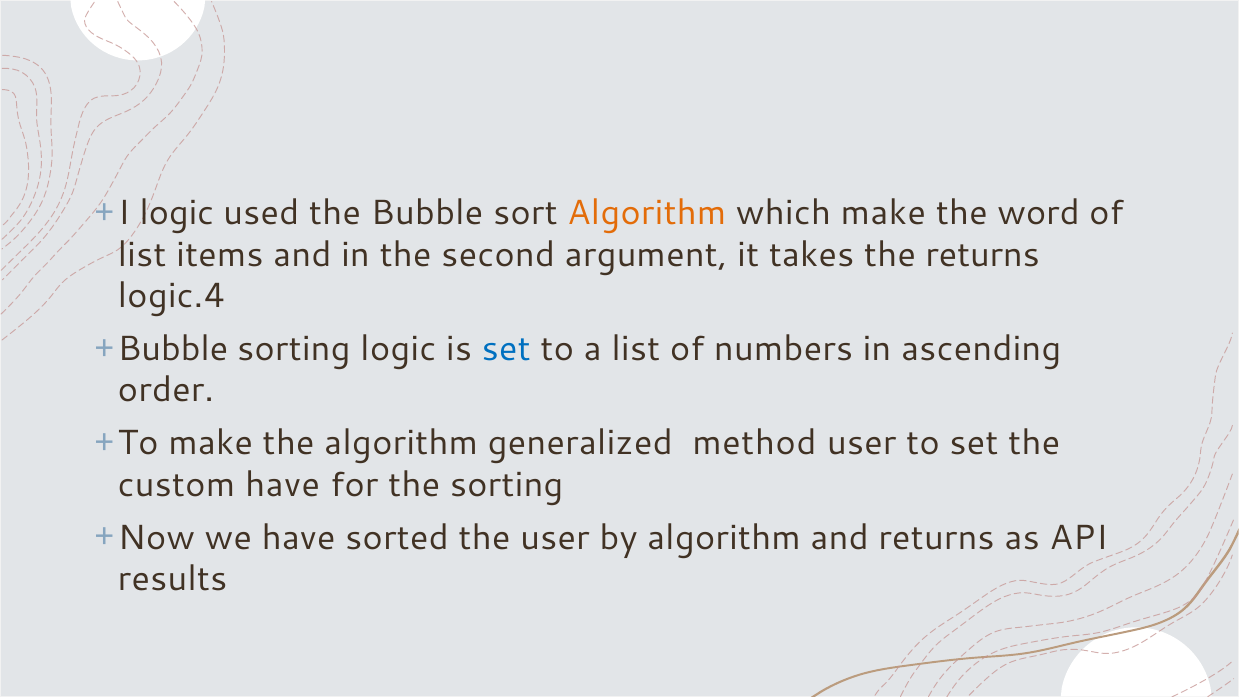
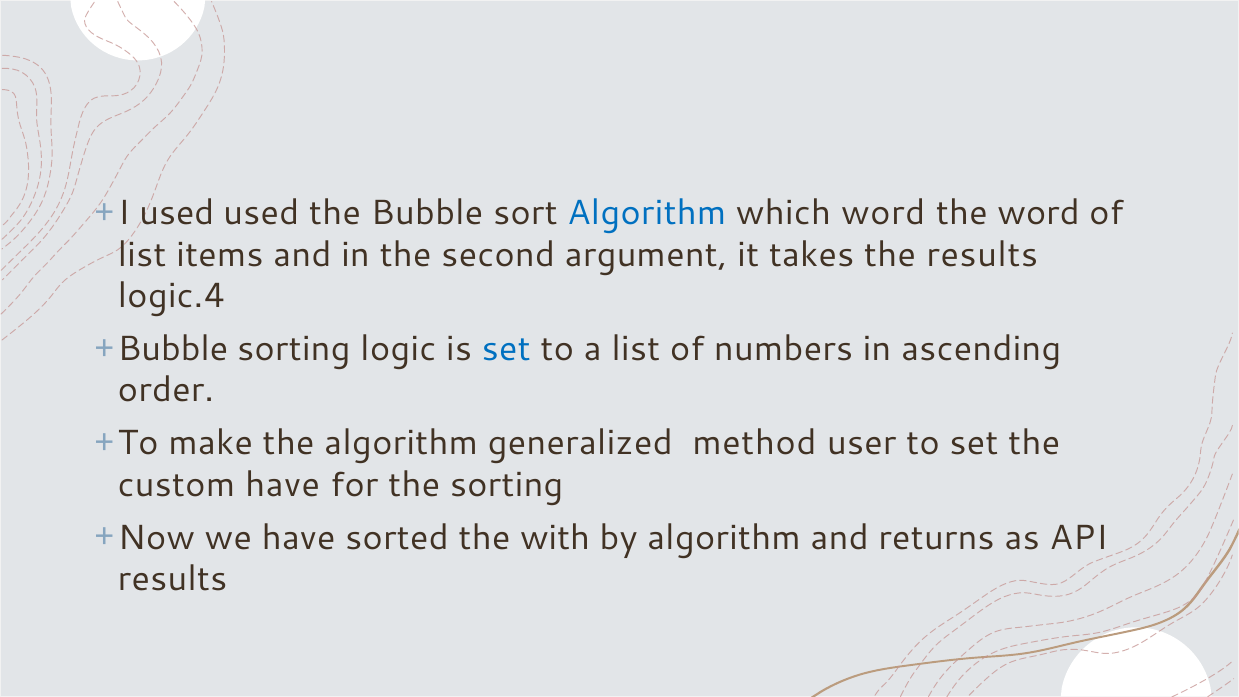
I logic: logic -> used
Algorithm at (647, 213) colour: orange -> blue
which make: make -> word
the returns: returns -> results
the user: user -> with
